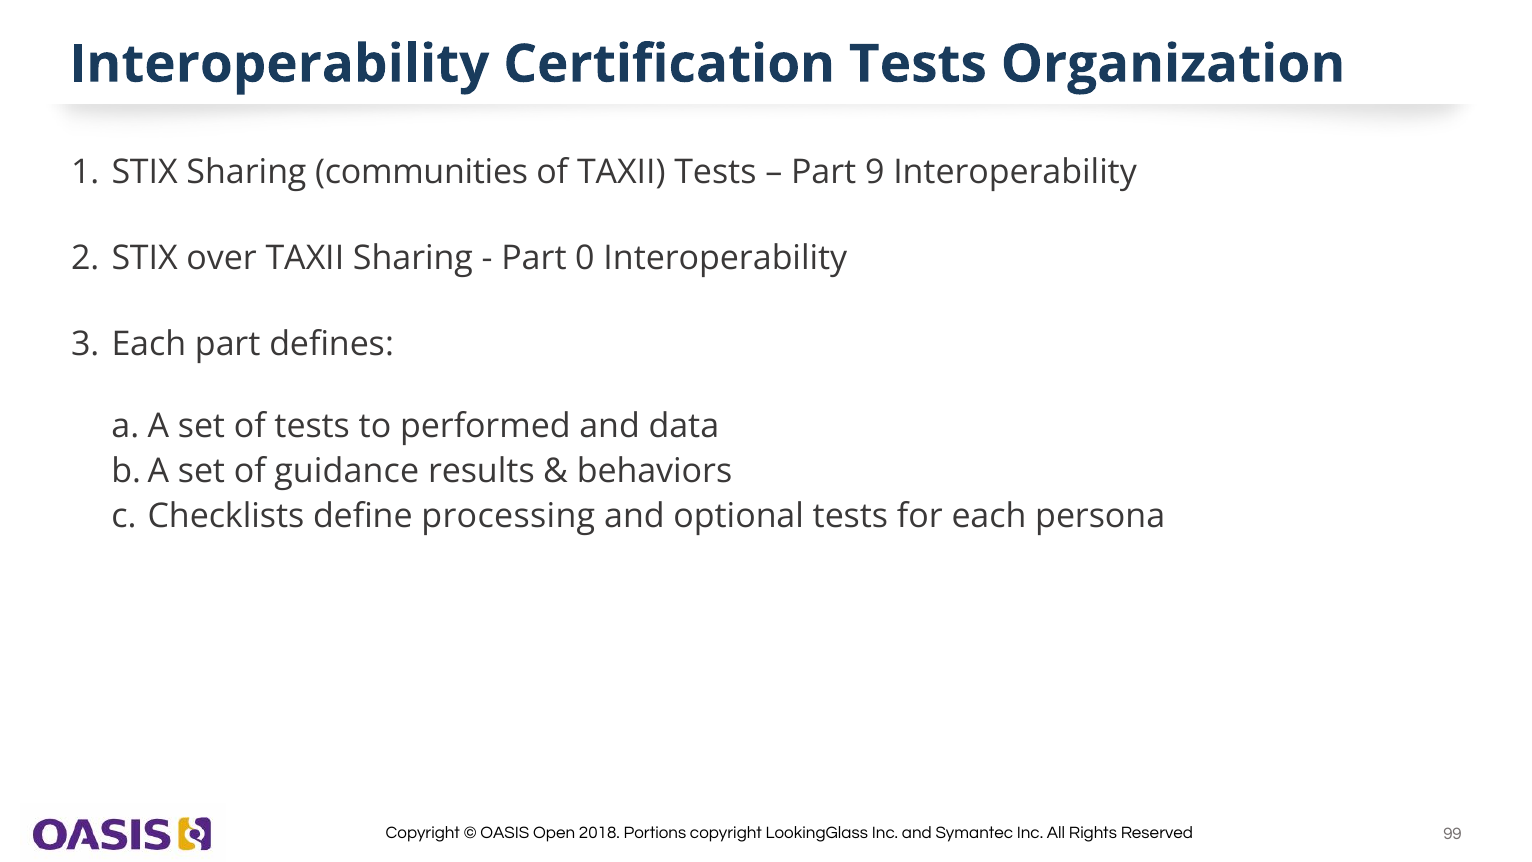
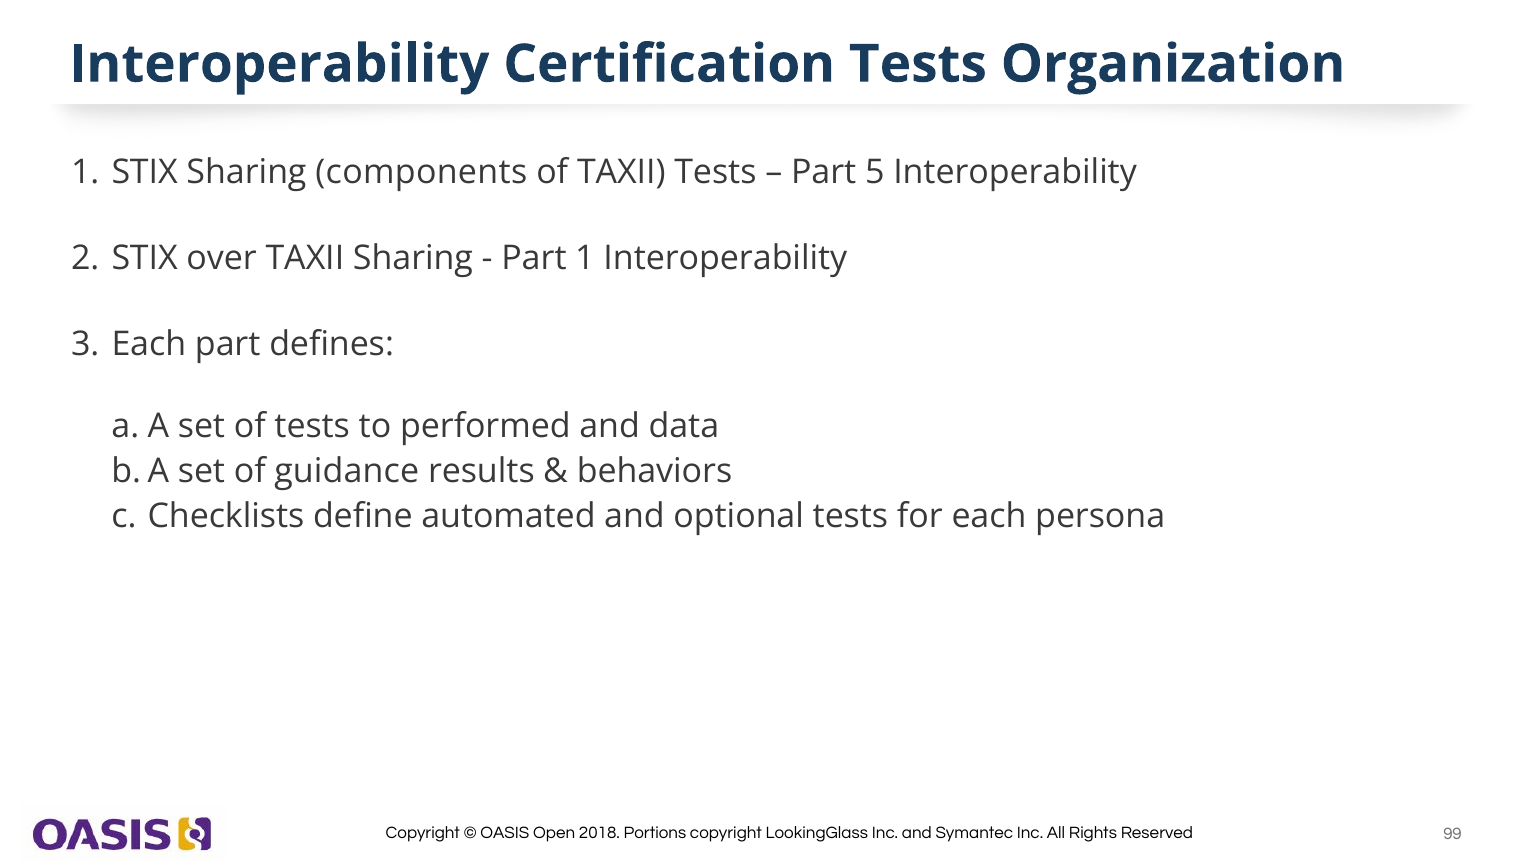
communities: communities -> components
9: 9 -> 5
Part 0: 0 -> 1
processing: processing -> automated
